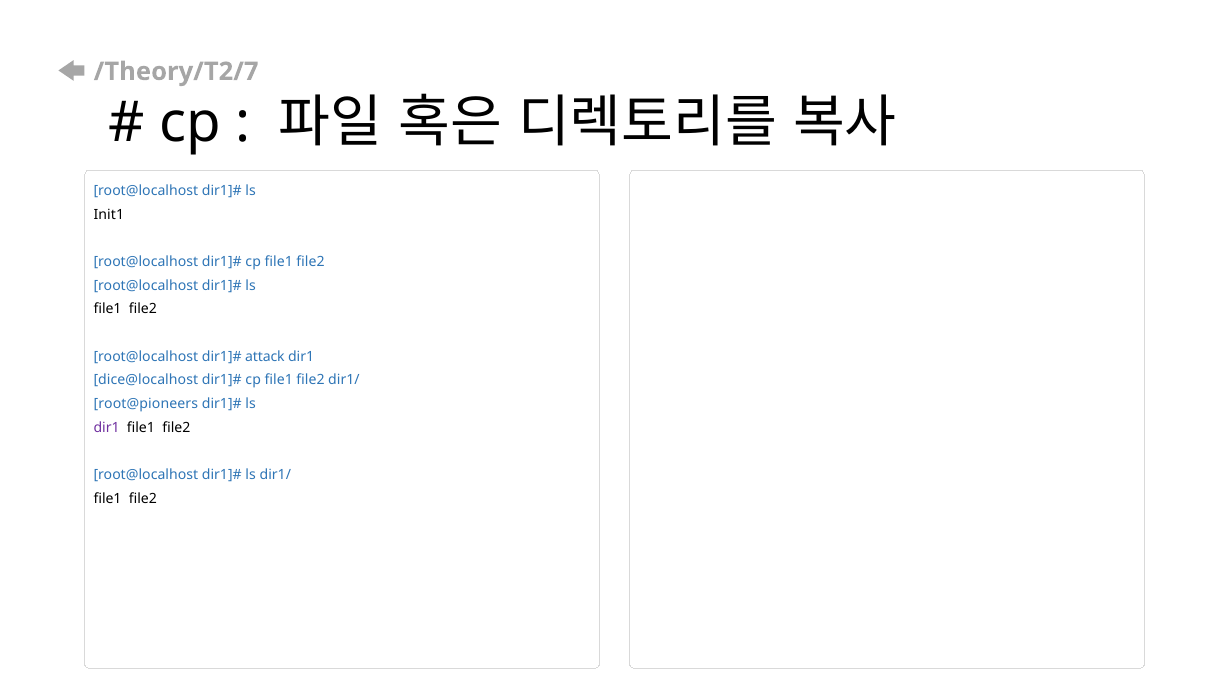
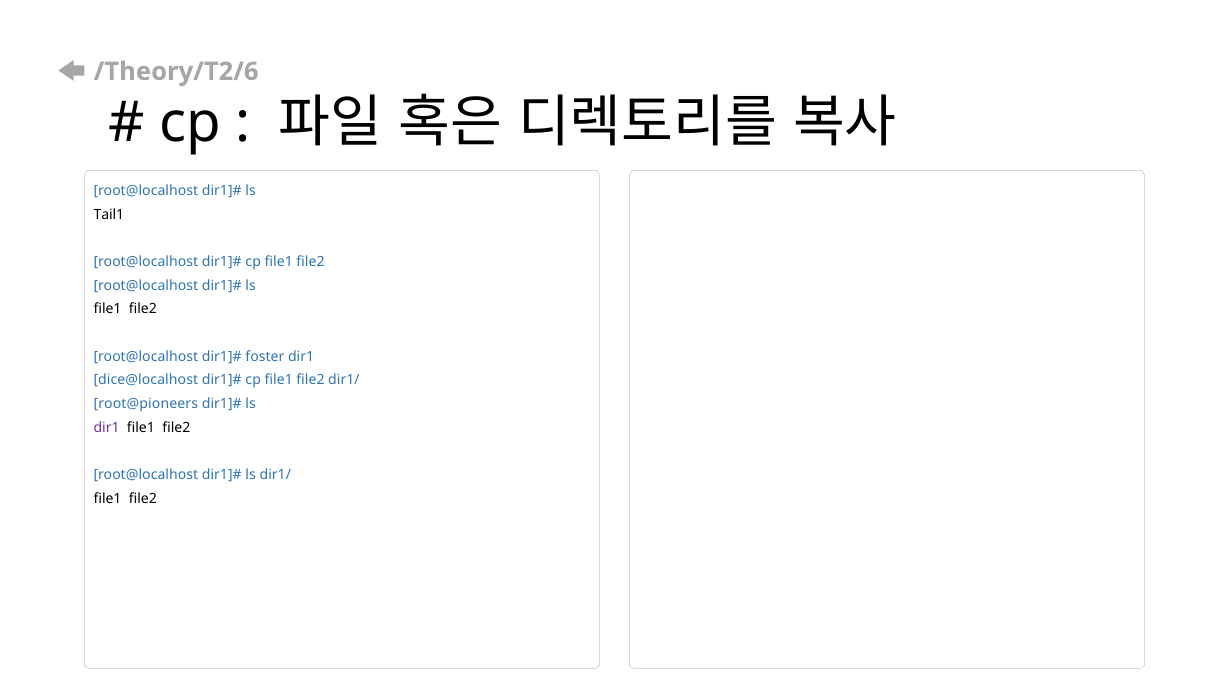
/Theory/T2/7: /Theory/T2/7 -> /Theory/T2/6
Init1: Init1 -> Tail1
attack: attack -> foster
